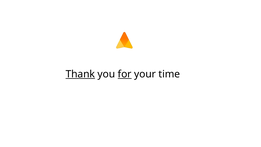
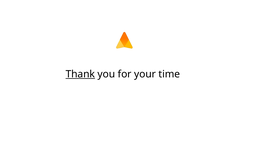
for underline: present -> none
